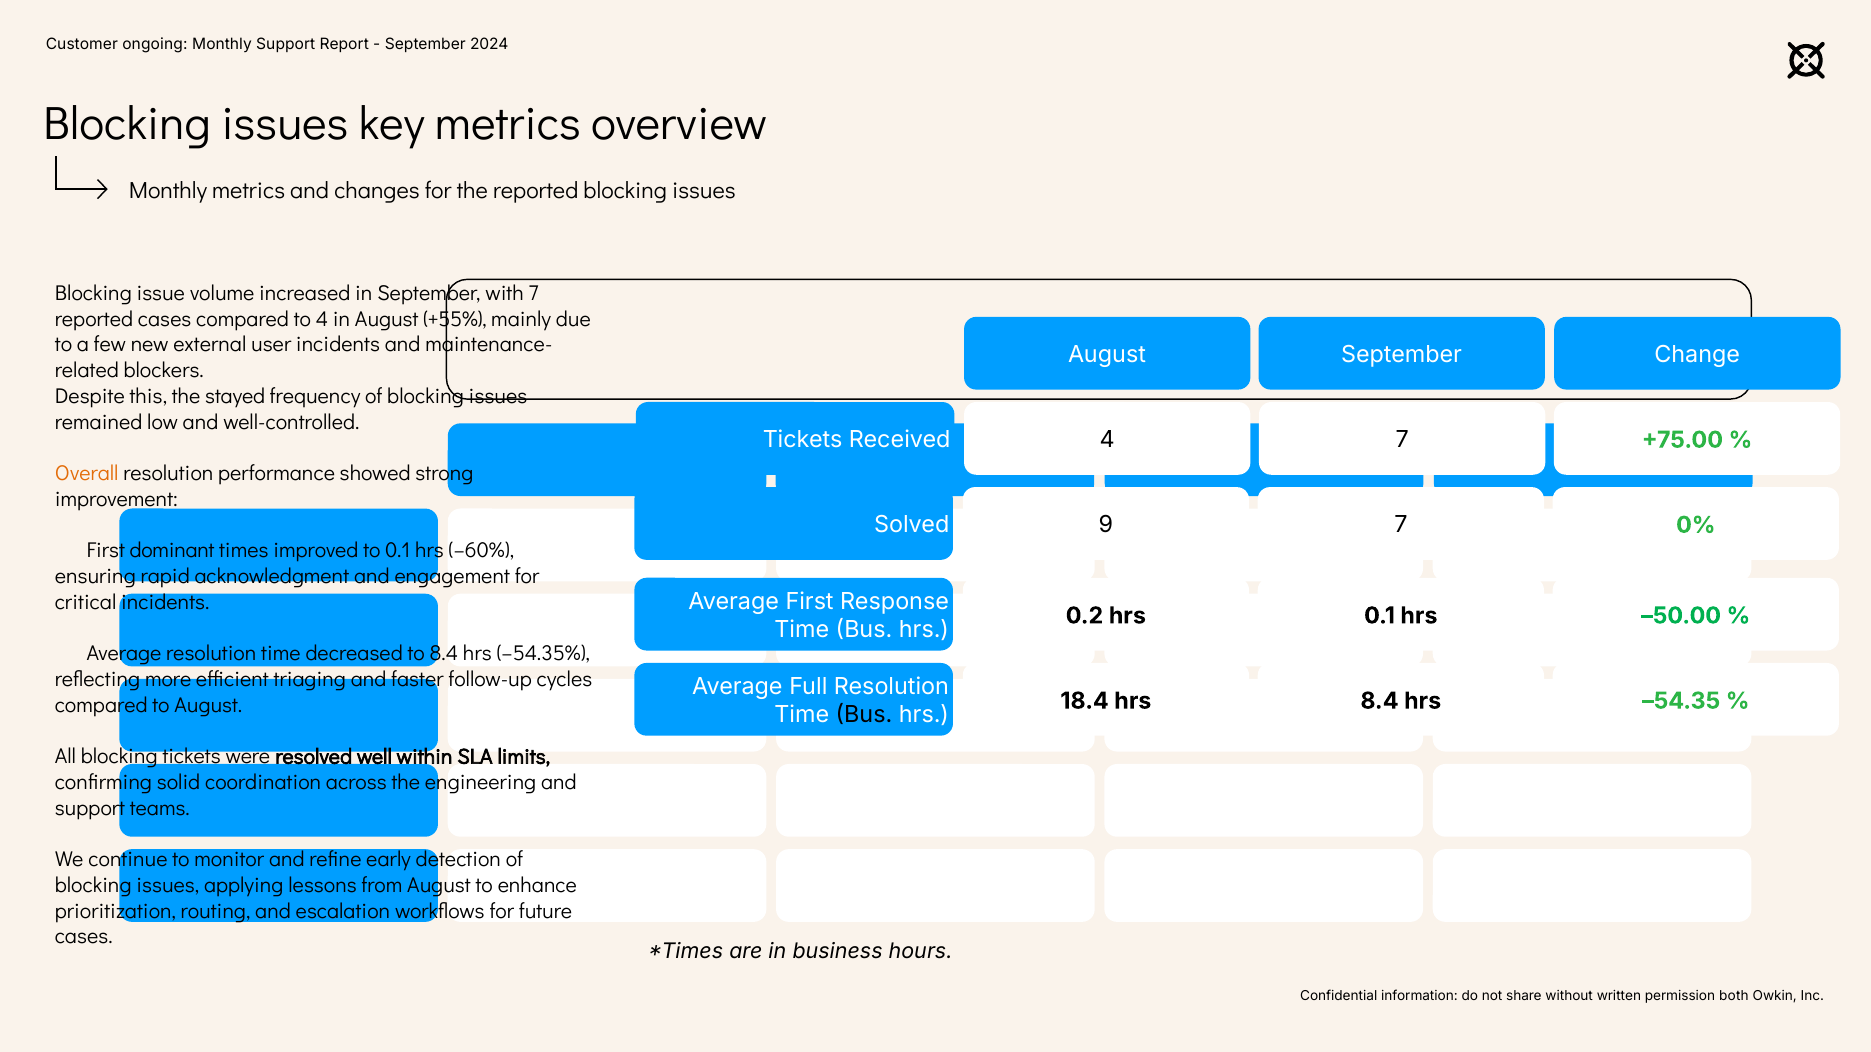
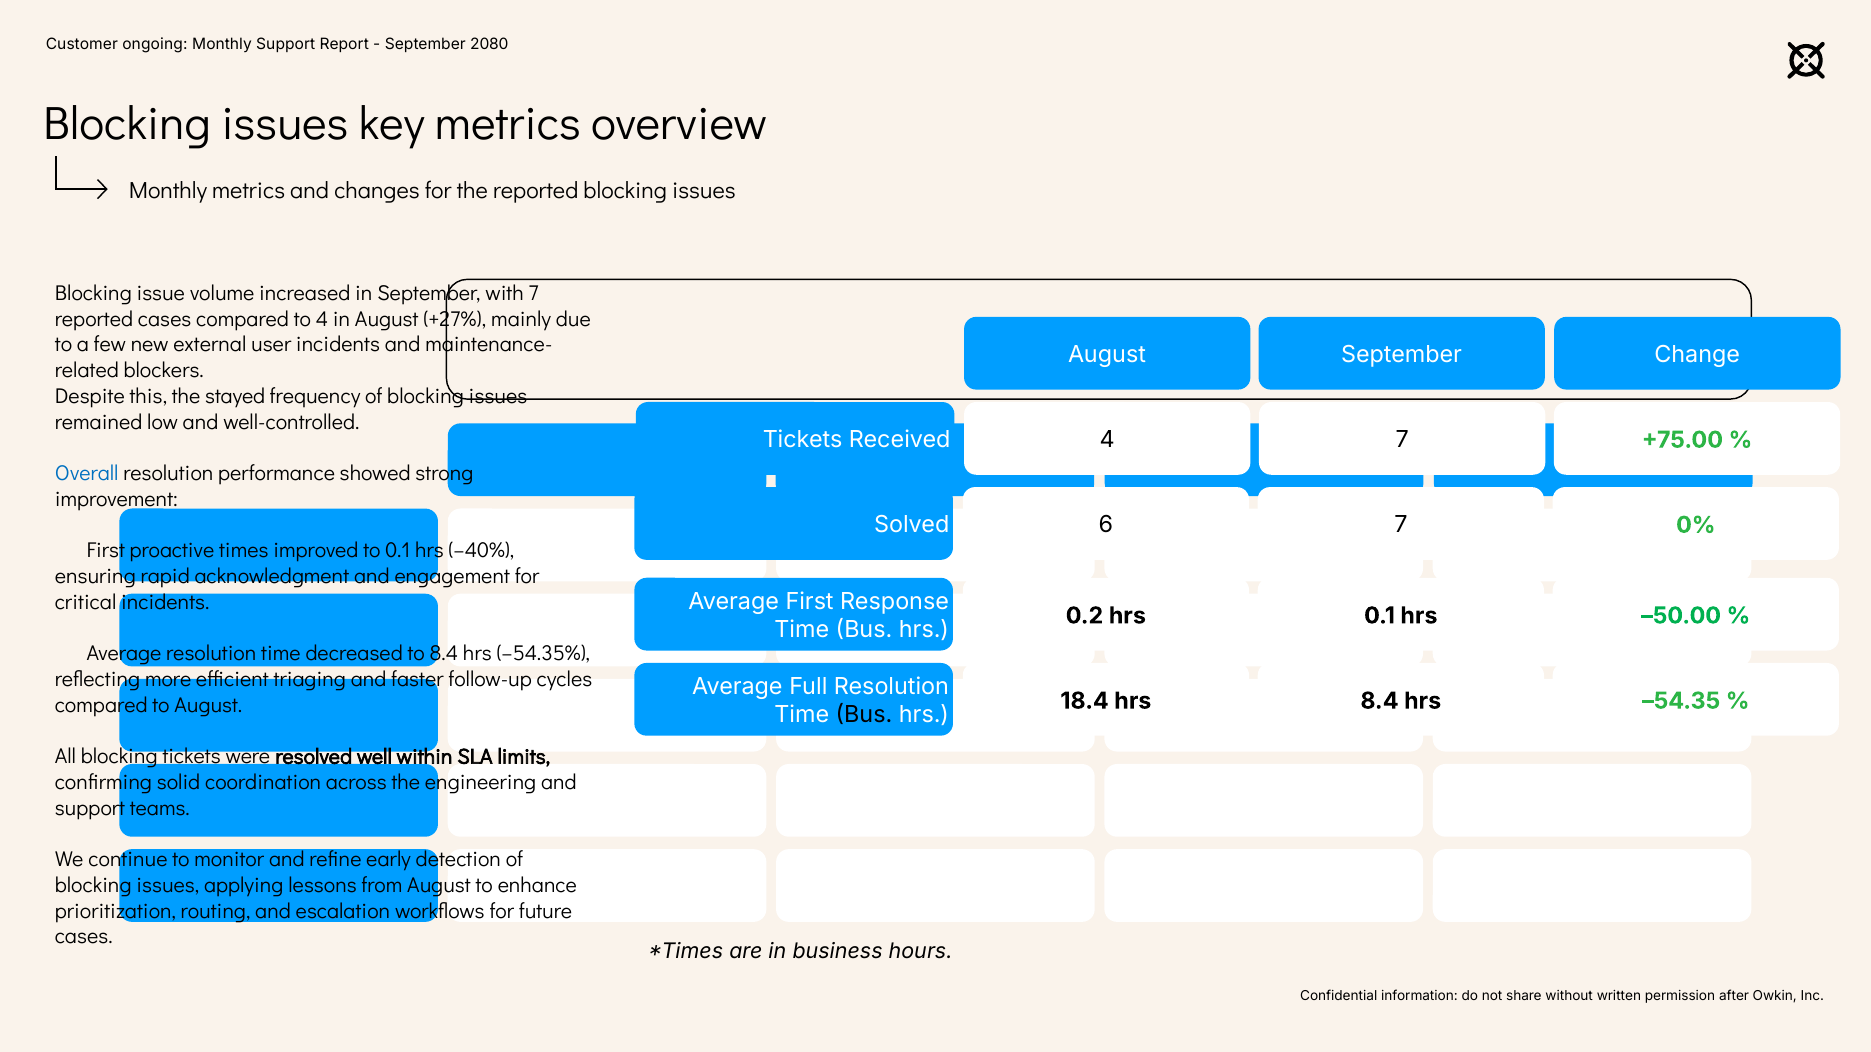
2024: 2024 -> 2080
+55%: +55% -> +27%
Overall colour: orange -> blue
9: 9 -> 6
dominant: dominant -> proactive
–60%: –60% -> –40%
both: both -> after
